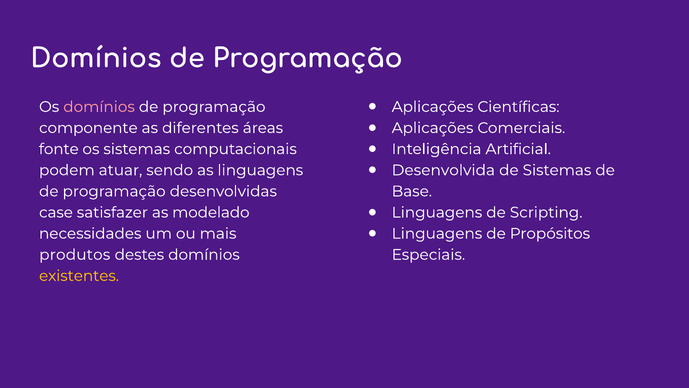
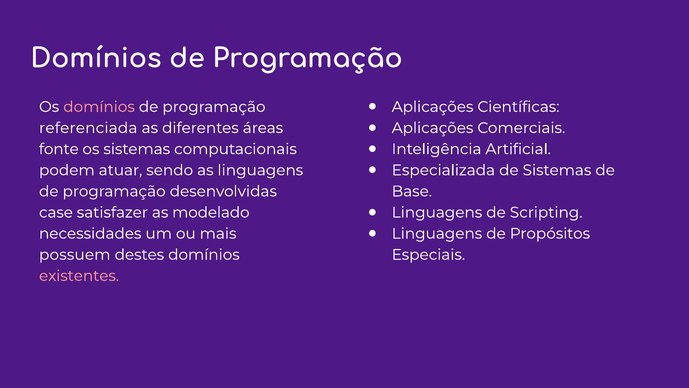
componente: componente -> referenciada
Desenvolvida: Desenvolvida -> Especializada
produtos: produtos -> possuem
existentes colour: yellow -> pink
